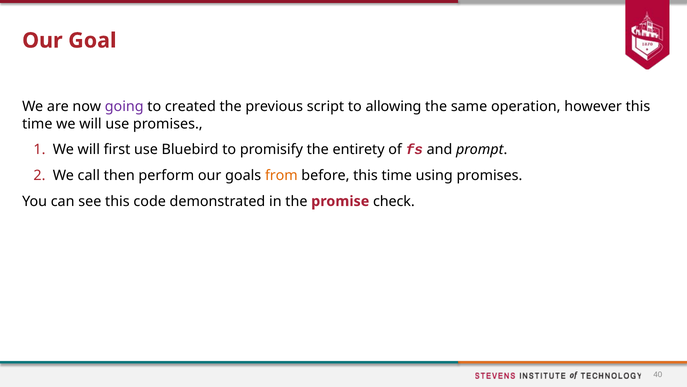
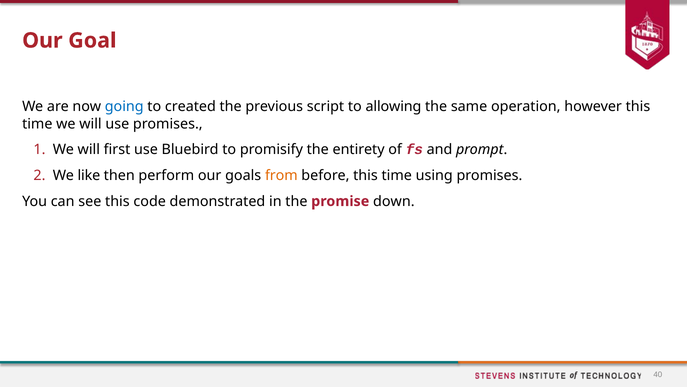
going colour: purple -> blue
call: call -> like
check: check -> down
